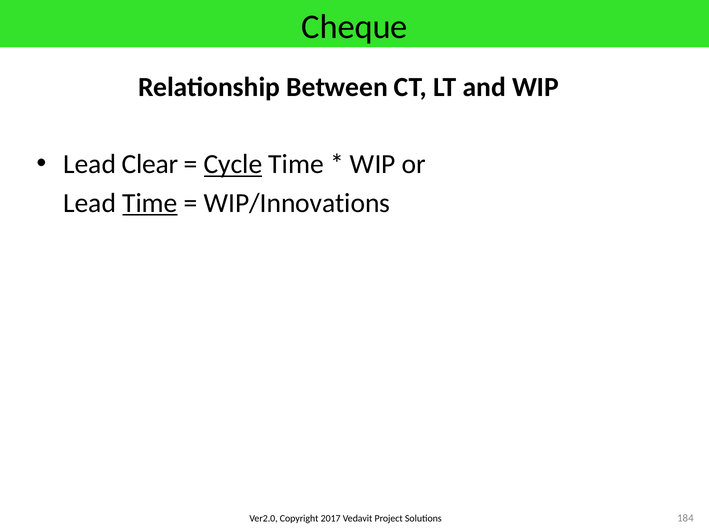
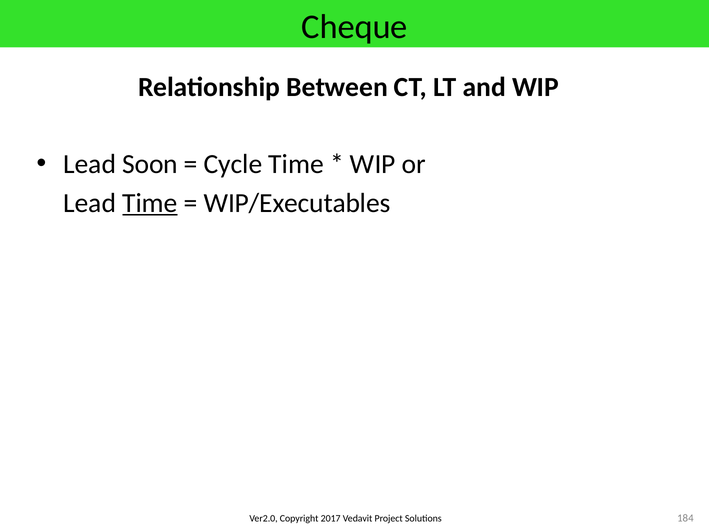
Clear: Clear -> Soon
Cycle underline: present -> none
WIP/Innovations: WIP/Innovations -> WIP/Executables
